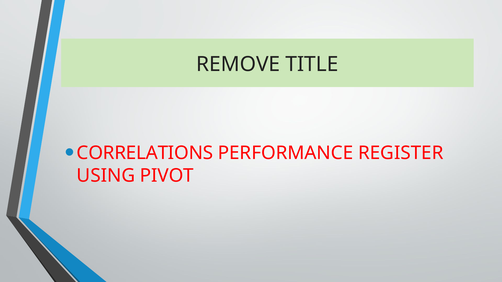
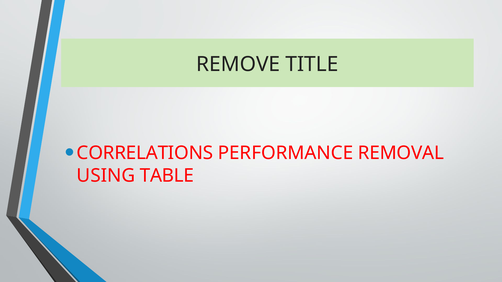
REGISTER: REGISTER -> REMOVAL
PIVOT: PIVOT -> TABLE
